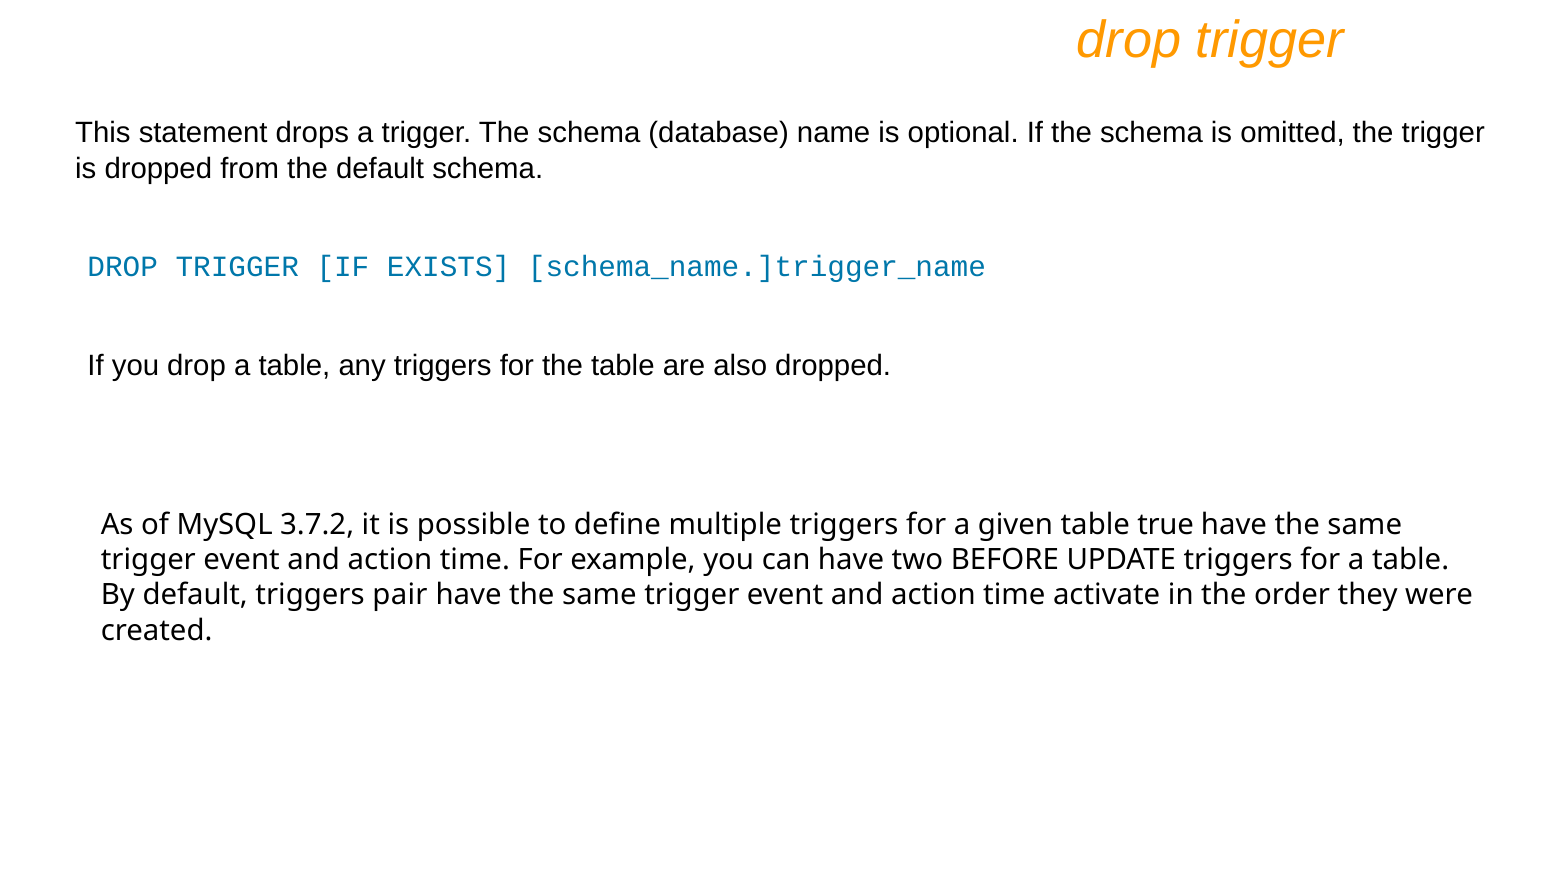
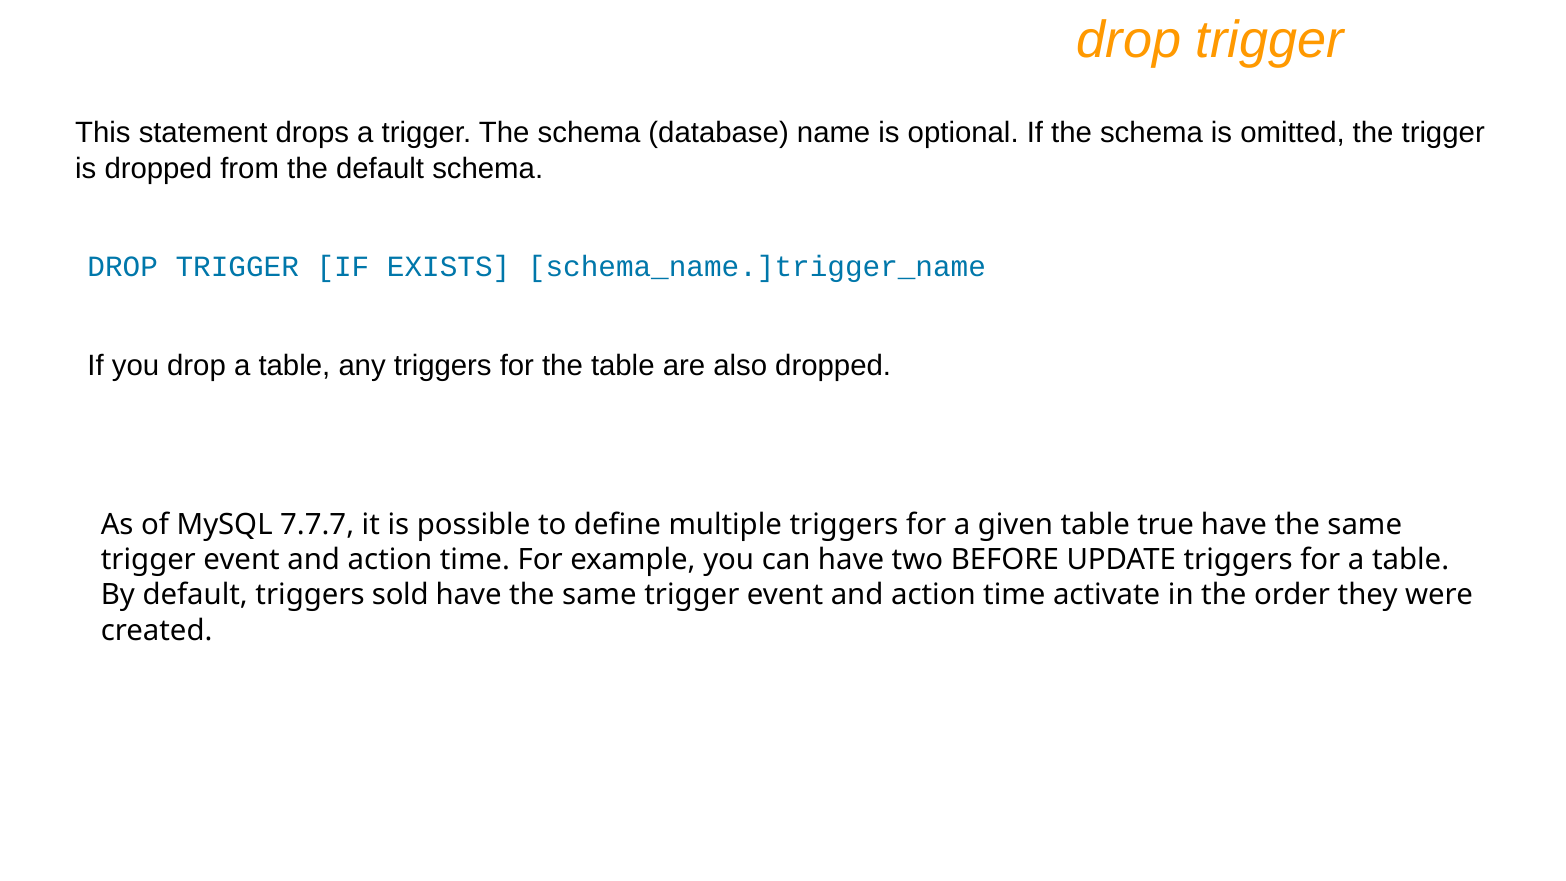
3.7.2: 3.7.2 -> 7.7.7
pair: pair -> sold
